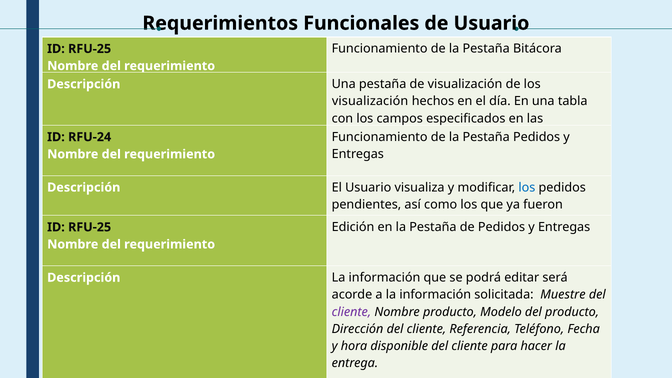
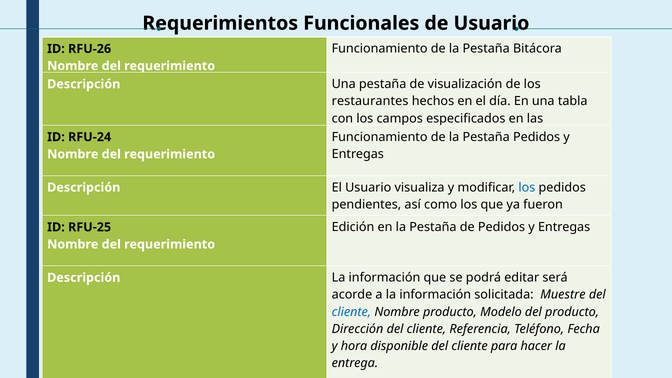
RFU-25 at (90, 49): RFU-25 -> RFU-26
visualización at (370, 101): visualización -> restaurantes
cliente at (351, 312) colour: purple -> blue
